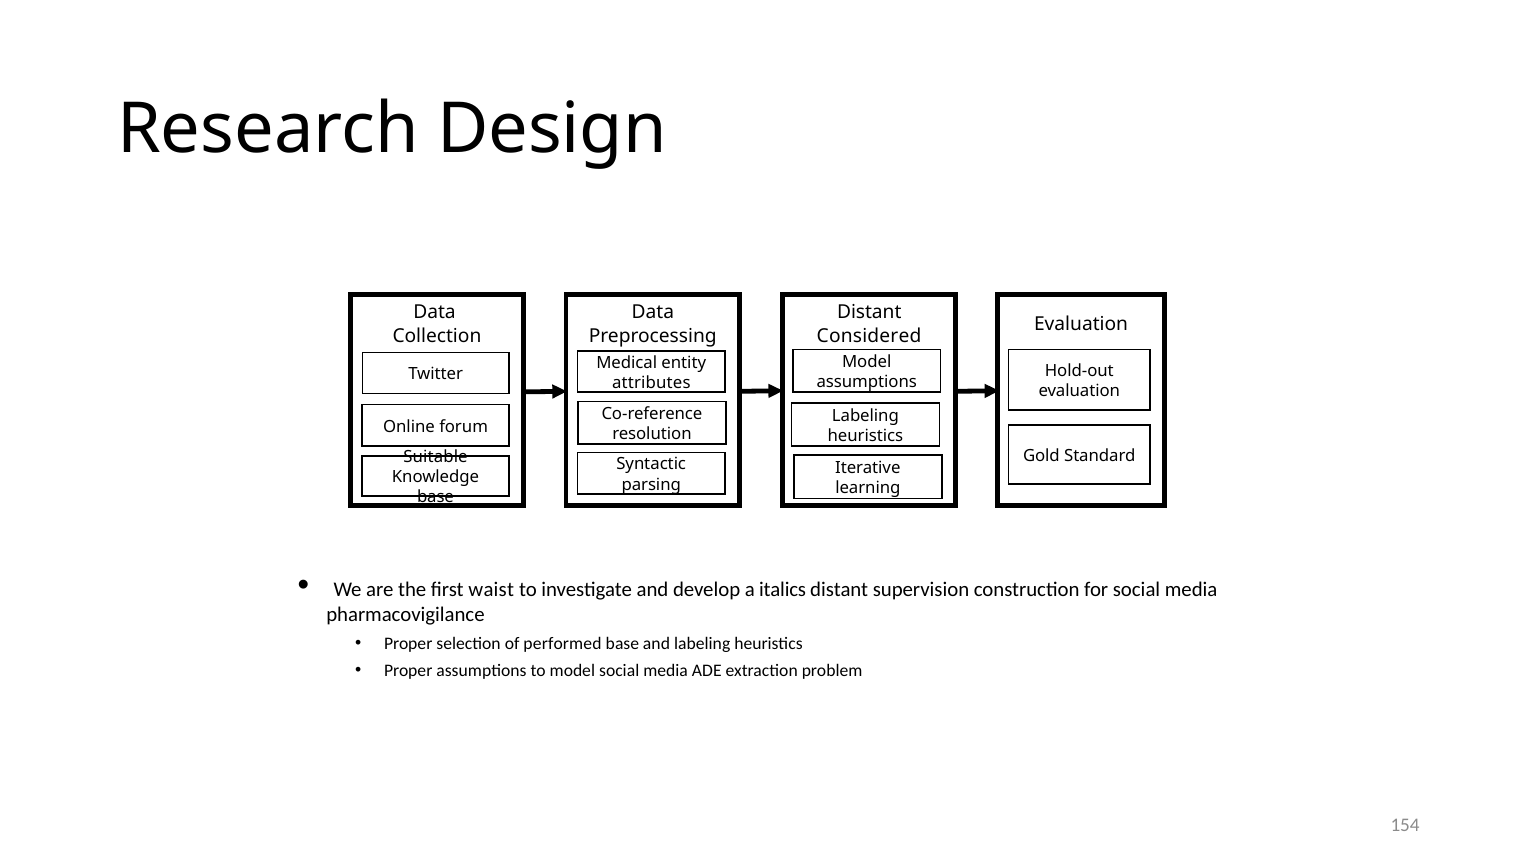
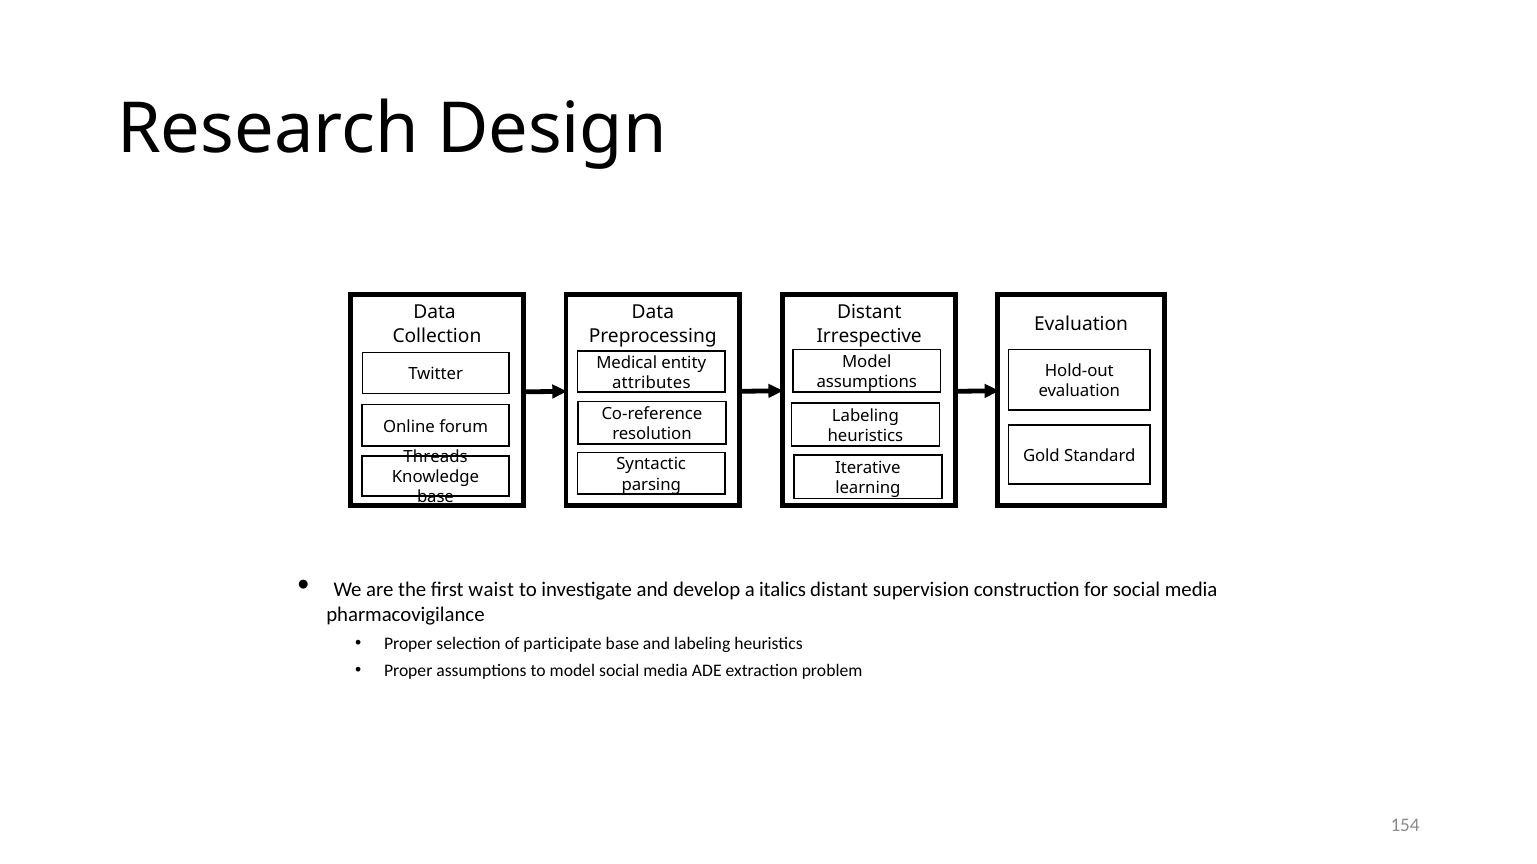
Considered: Considered -> Irrespective
Suitable: Suitable -> Threads
performed: performed -> participate
